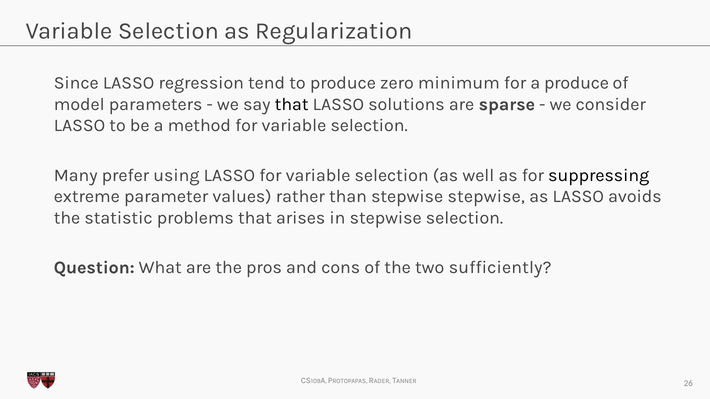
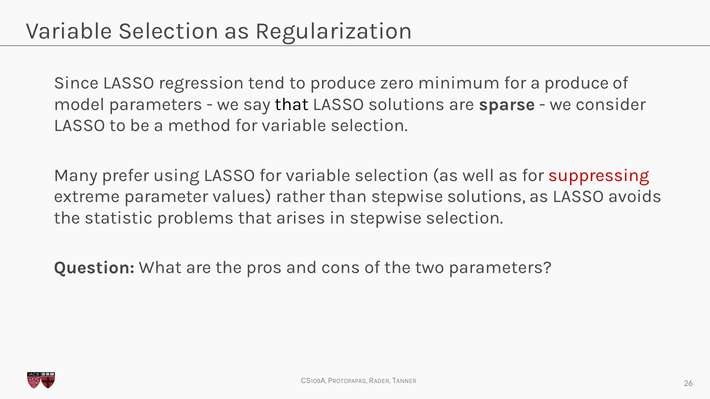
suppressing colour: black -> red
stepwise stepwise: stepwise -> solutions
two sufficiently: sufficiently -> parameters
